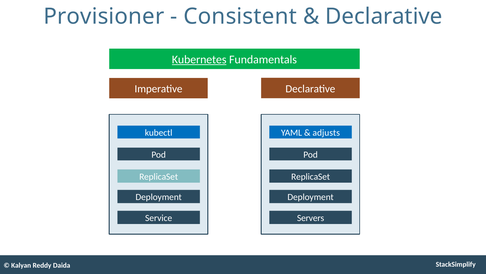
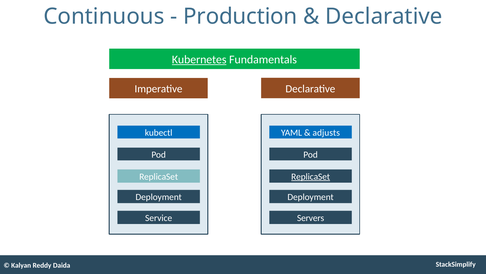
Provisioner: Provisioner -> Continuous
Consistent: Consistent -> Production
ReplicaSet at (311, 176) underline: none -> present
